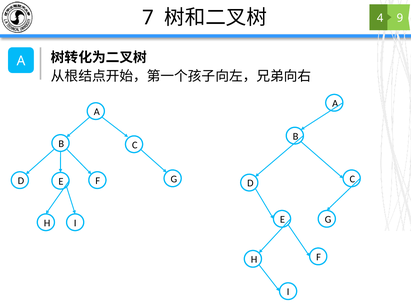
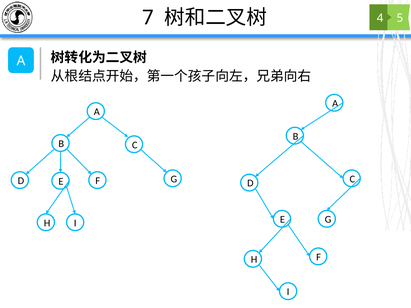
9: 9 -> 5
